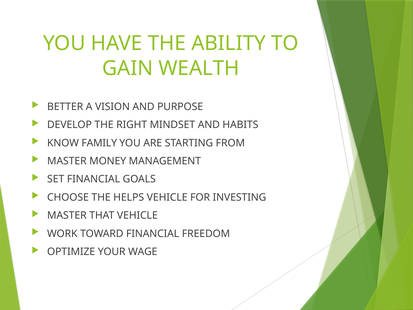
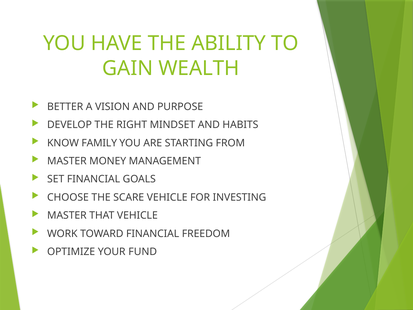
HELPS: HELPS -> SCARE
WAGE: WAGE -> FUND
